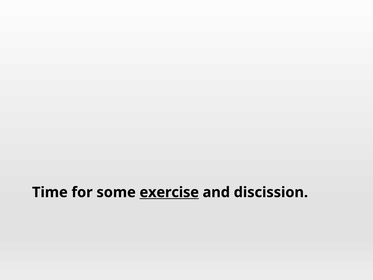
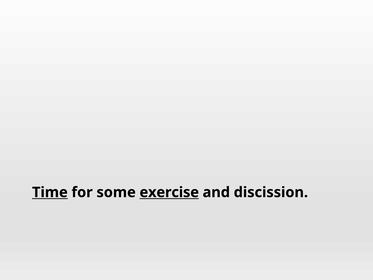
Time underline: none -> present
